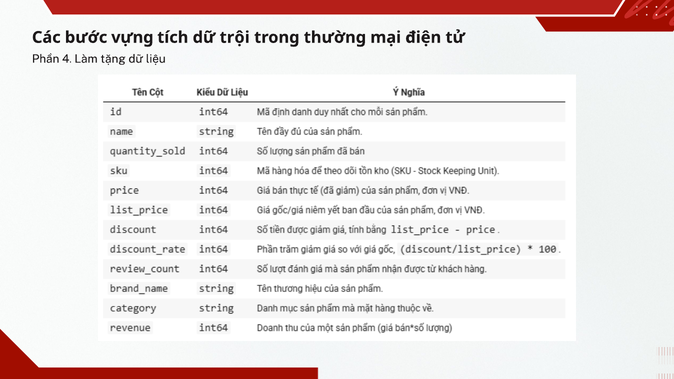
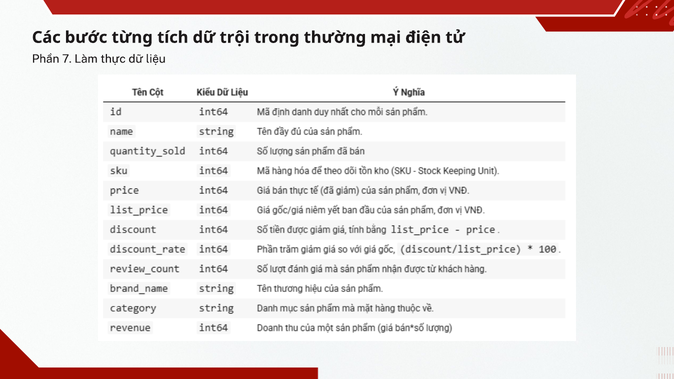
vựng: vựng -> từng
4: 4 -> 7
tặng: tặng -> thực
